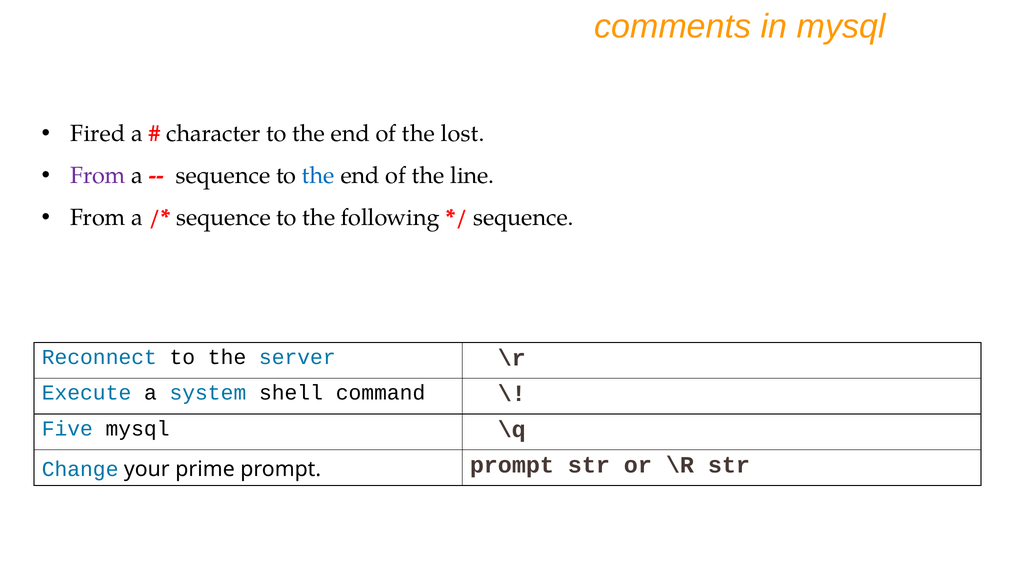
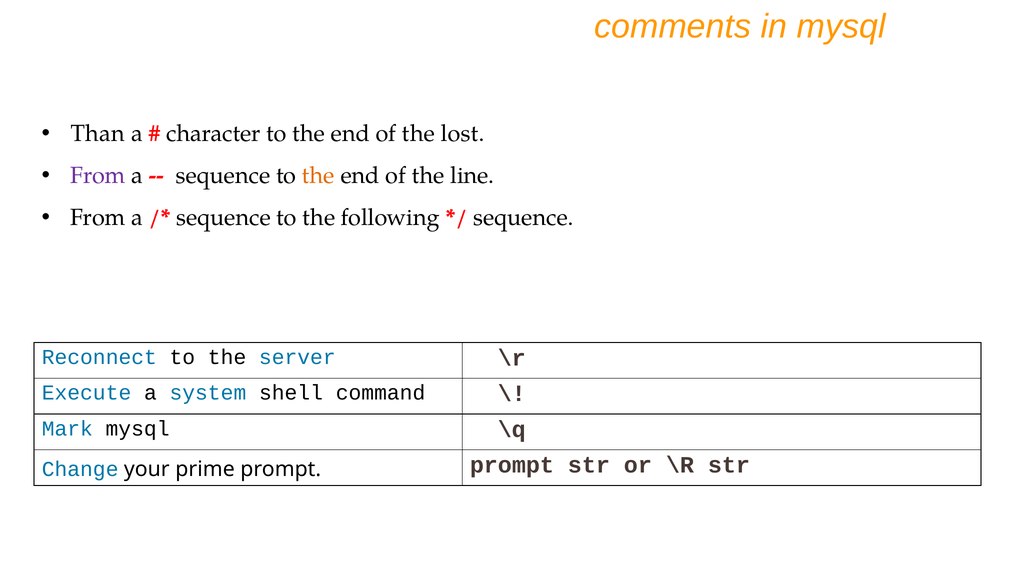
Fired: Fired -> Than
the at (318, 176) colour: blue -> orange
Five: Five -> Mark
